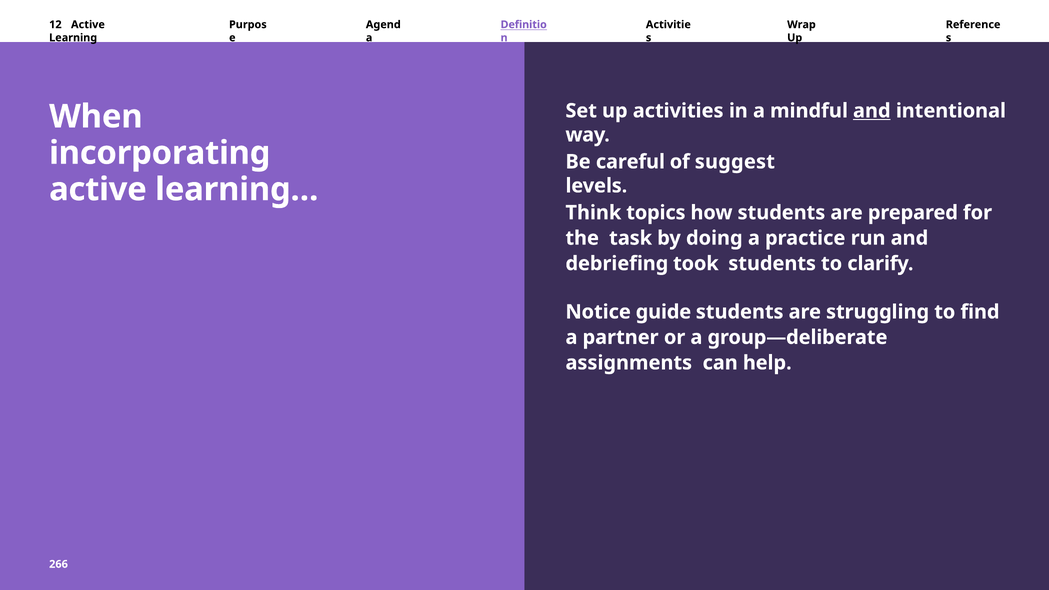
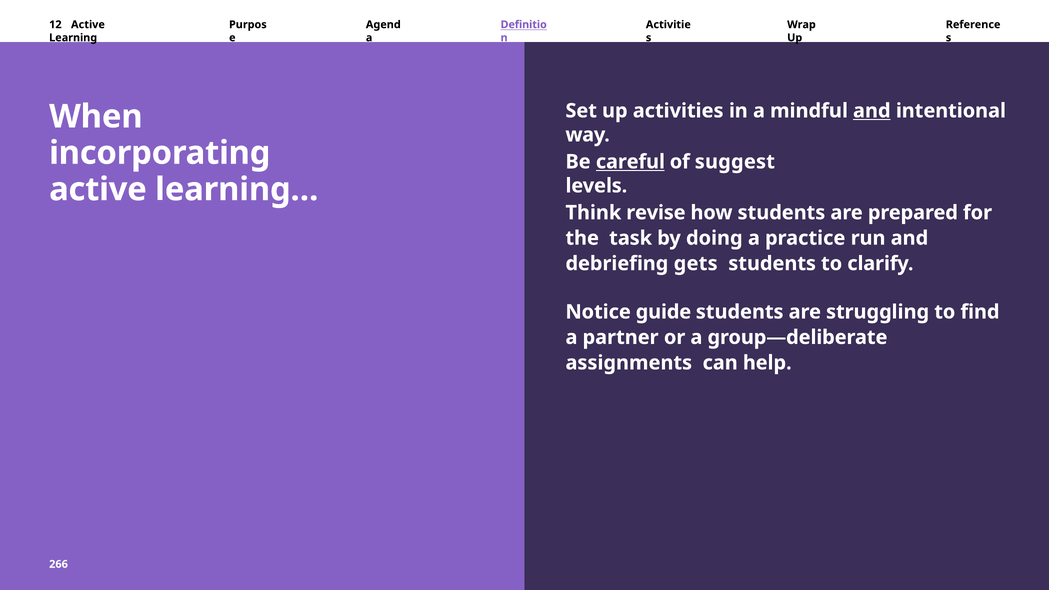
careful underline: none -> present
topics: topics -> revise
took: took -> gets
